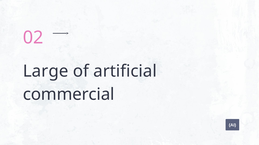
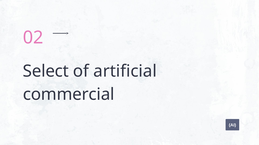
Large: Large -> Select
